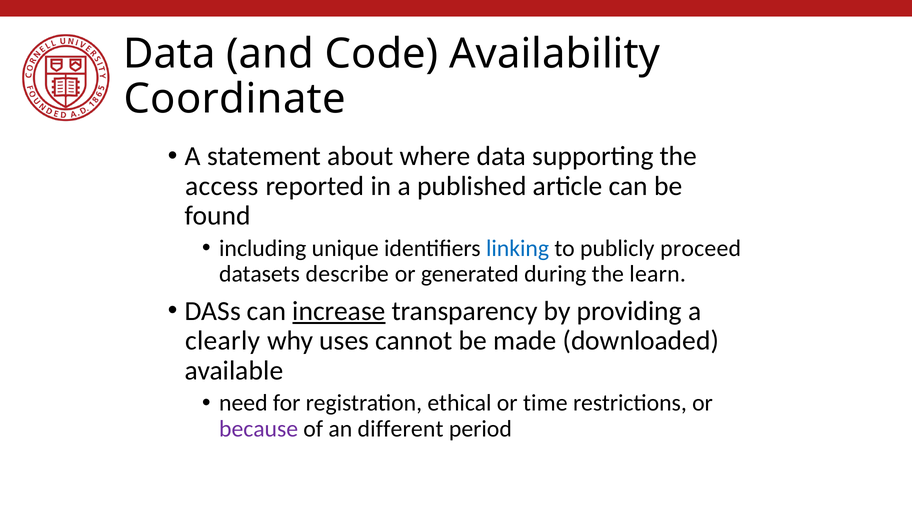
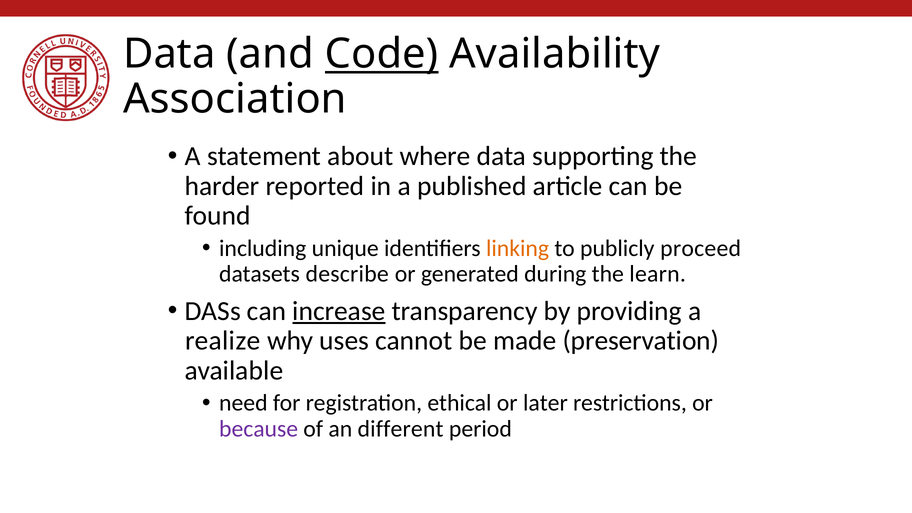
Code underline: none -> present
Coordinate: Coordinate -> Association
access: access -> harder
linking colour: blue -> orange
clearly: clearly -> realize
downloaded: downloaded -> preservation
time: time -> later
